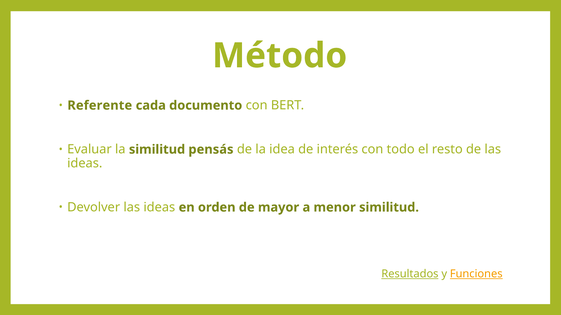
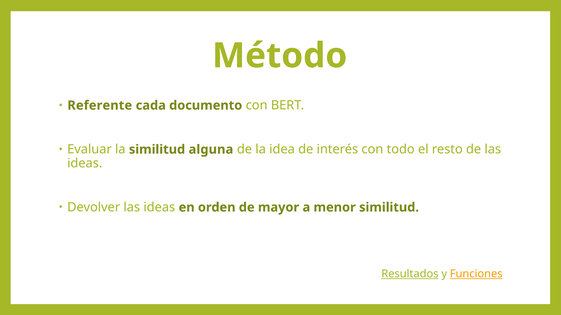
pensás: pensás -> alguna
